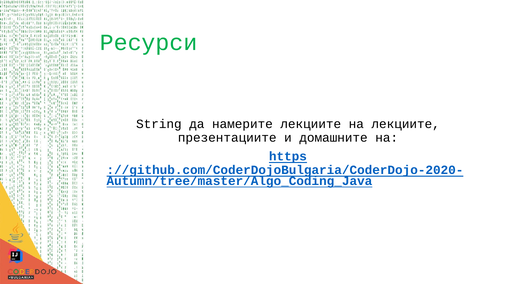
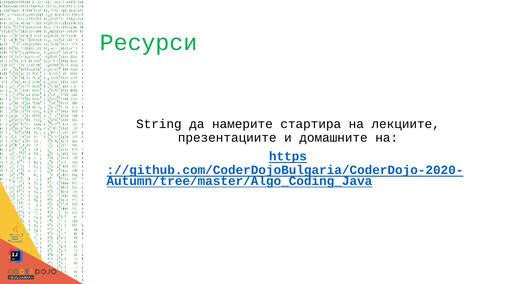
намерите лекциите: лекциите -> стартира
